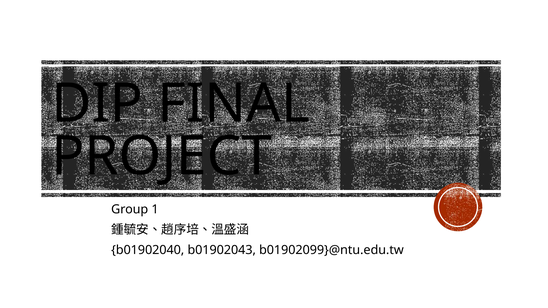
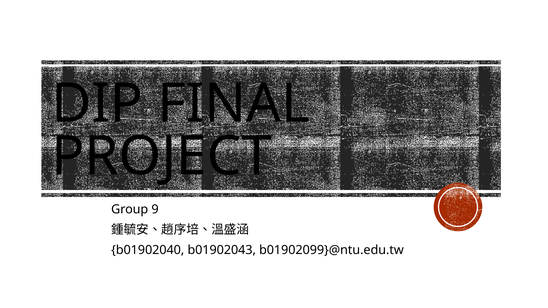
1: 1 -> 9
